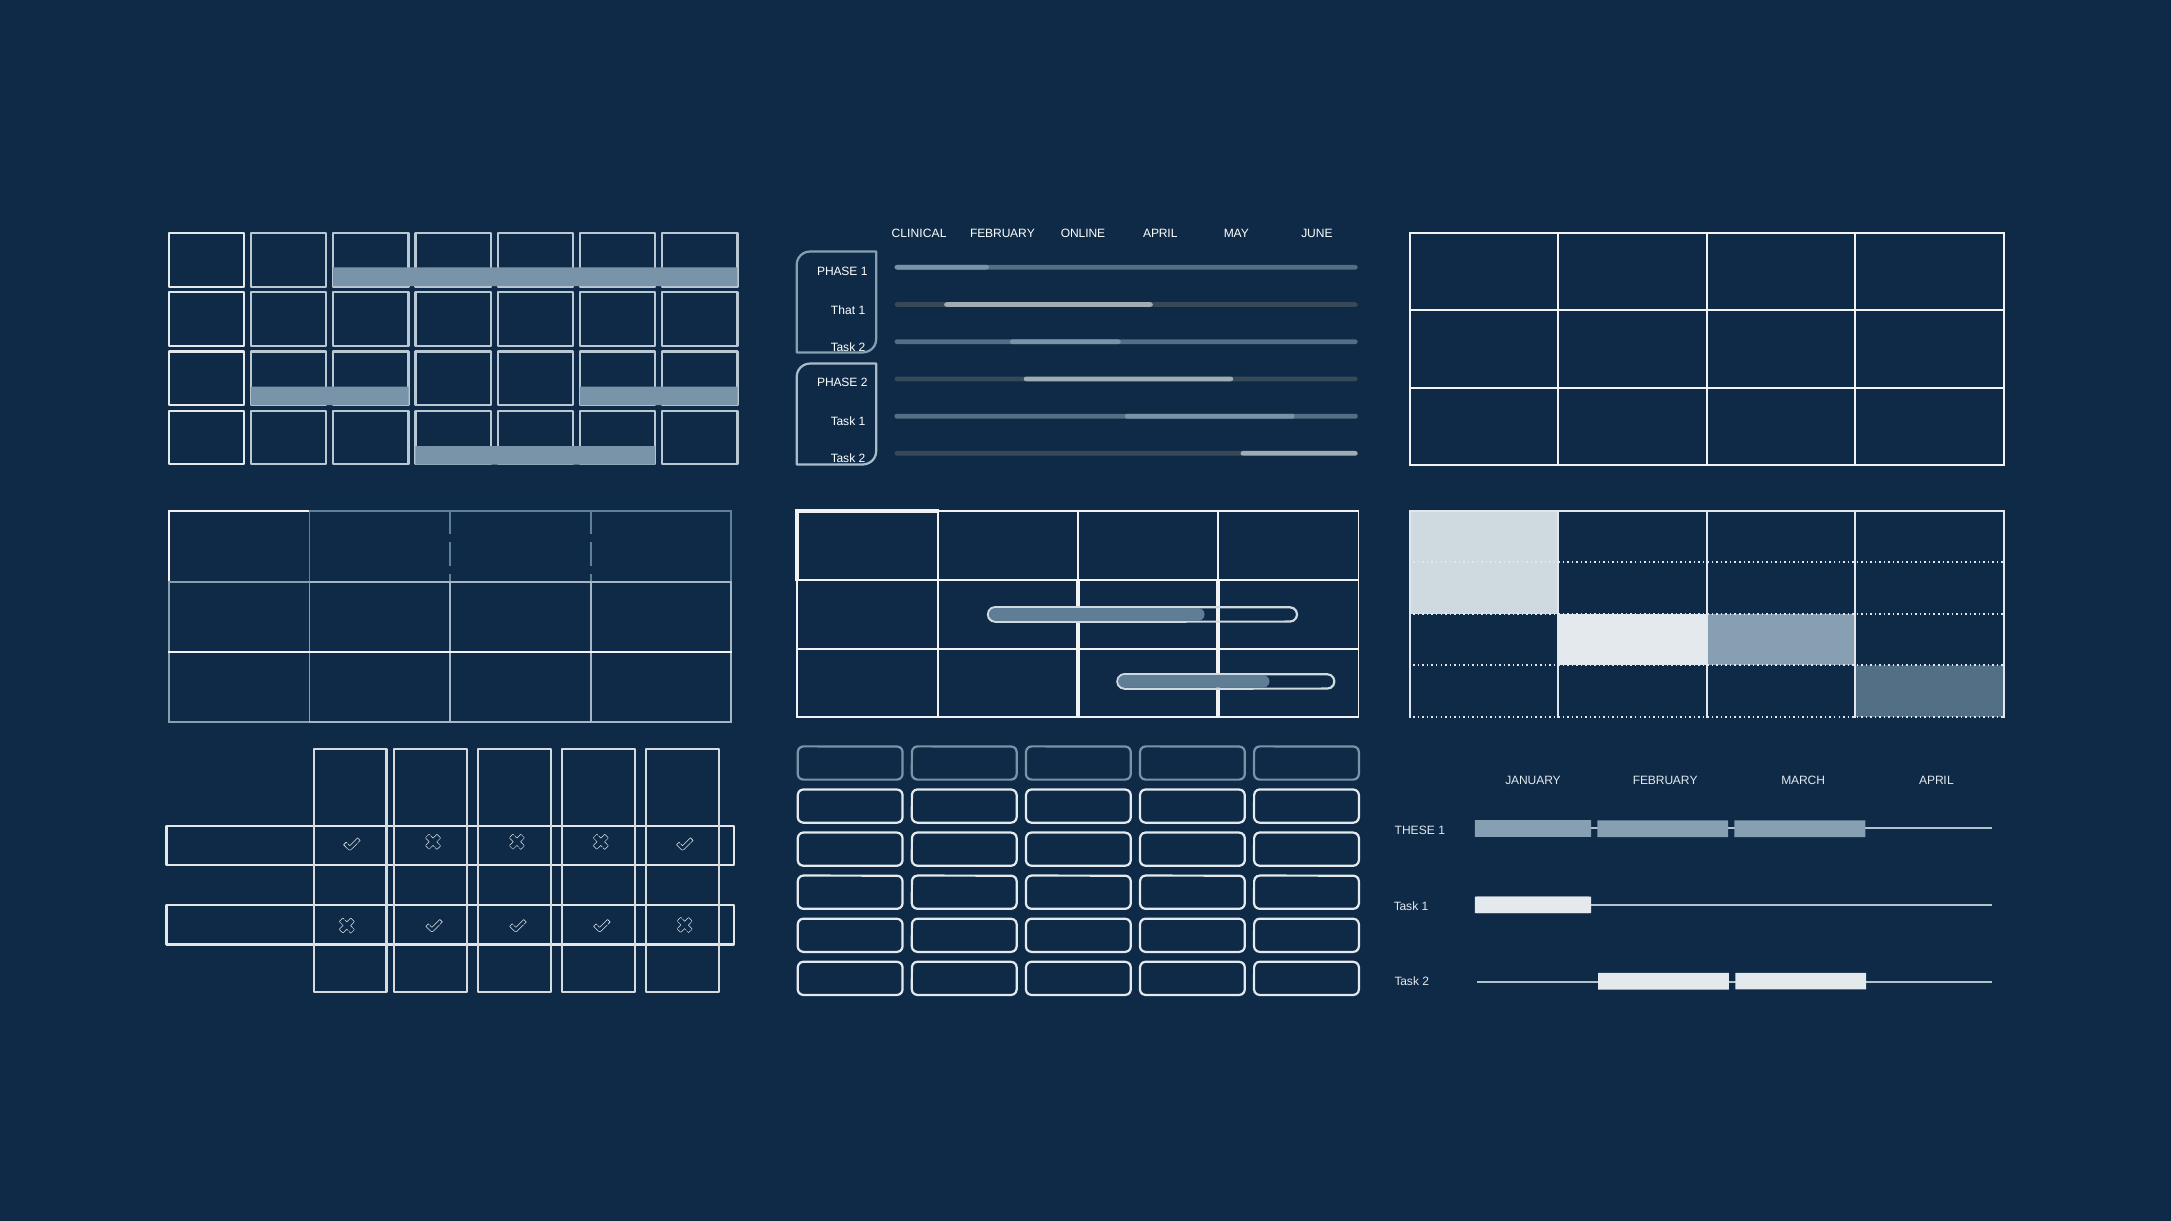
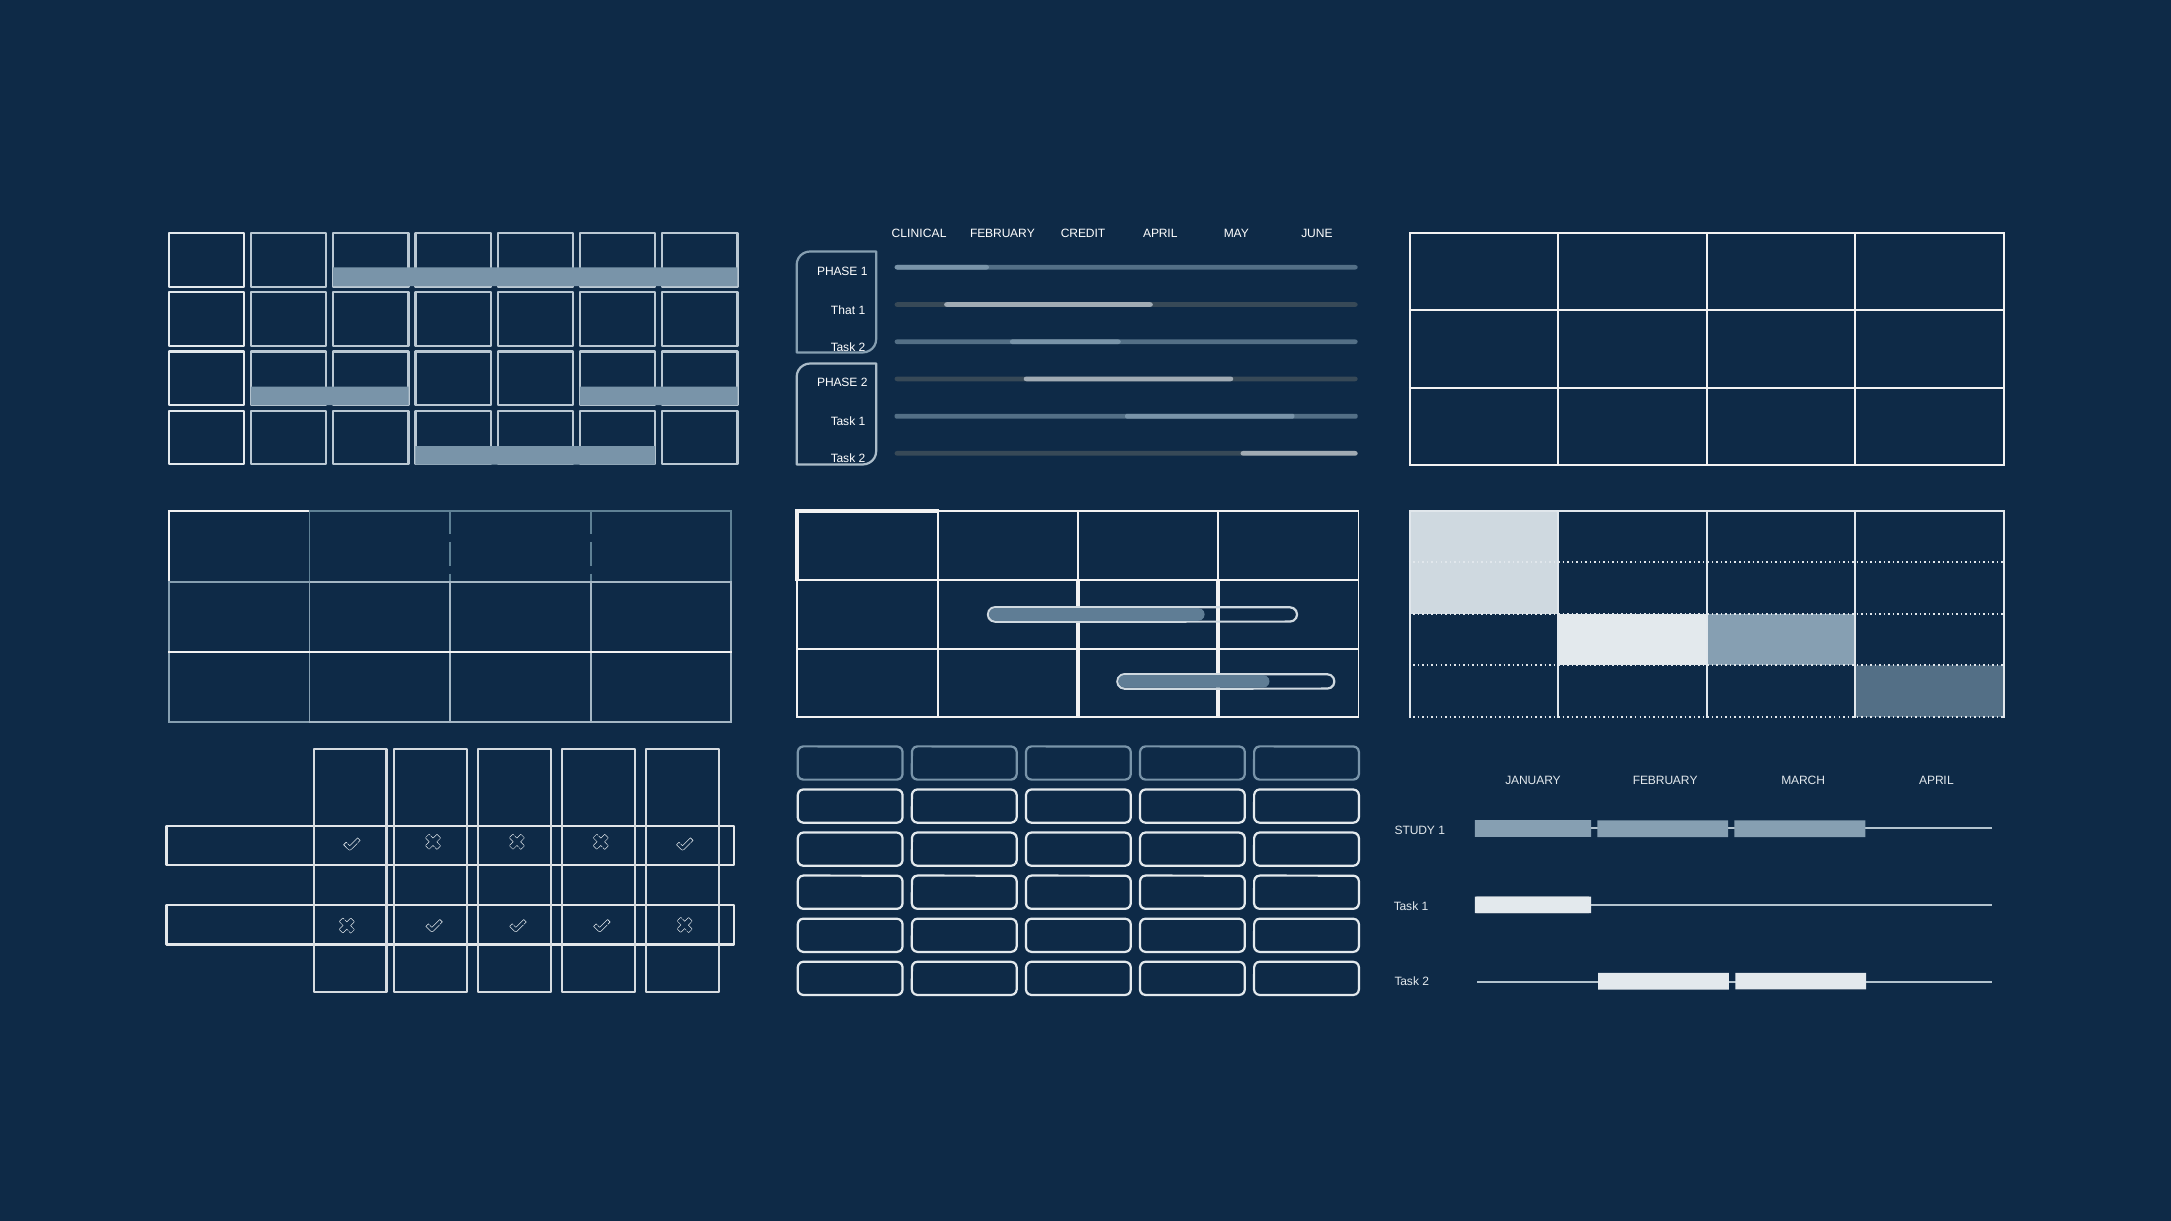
ONLINE: ONLINE -> CREDIT
THESE: THESE -> STUDY
